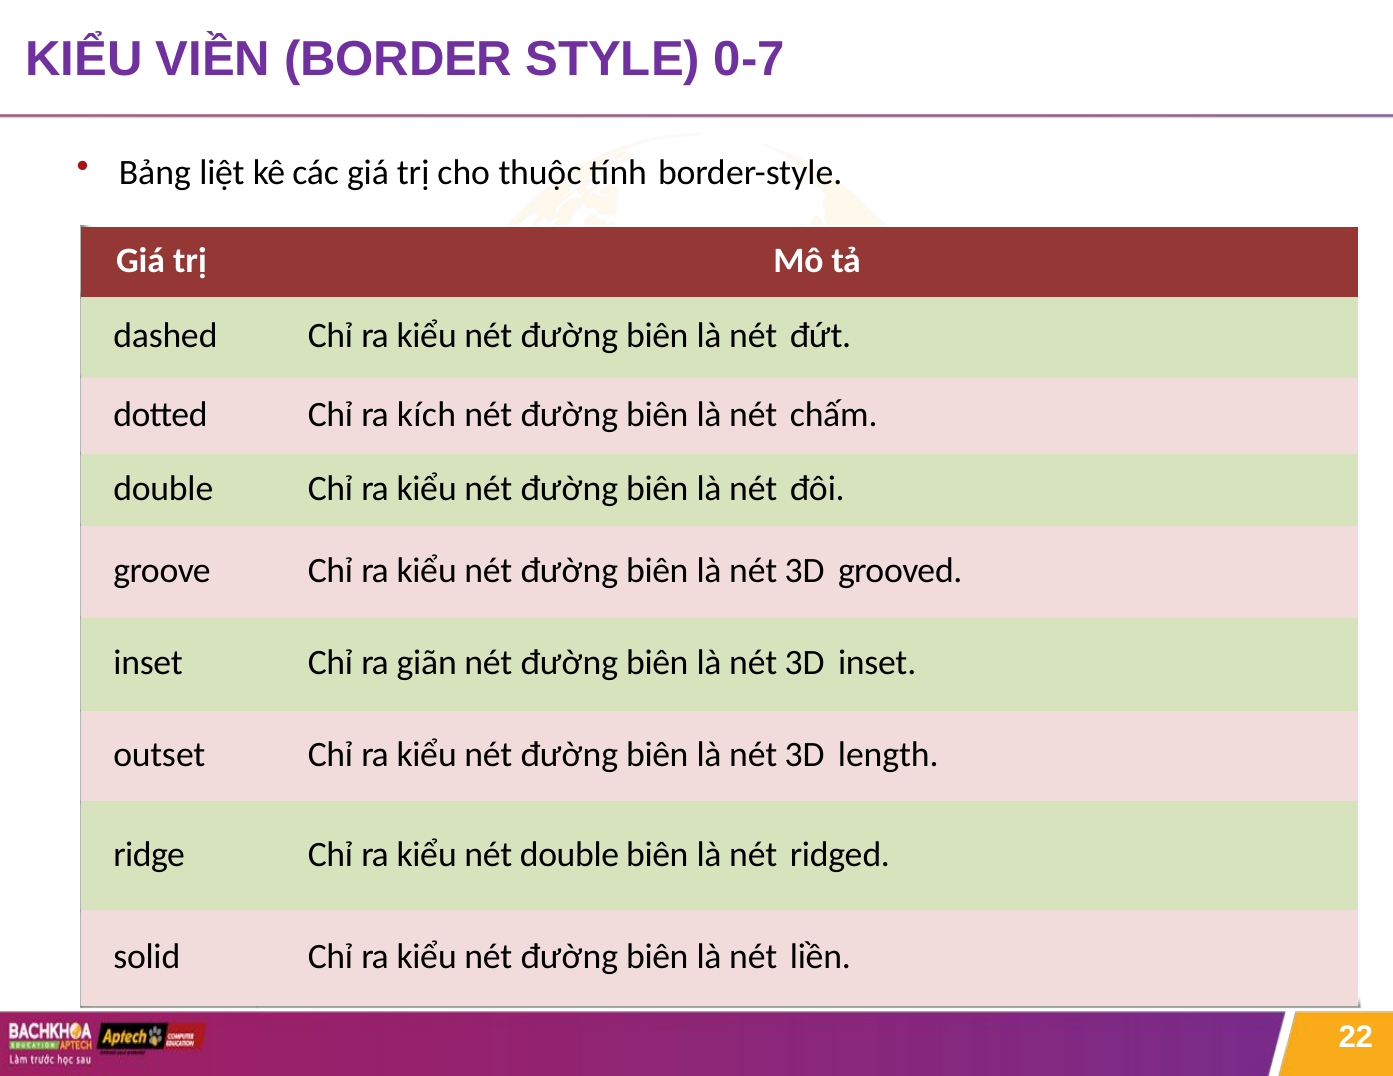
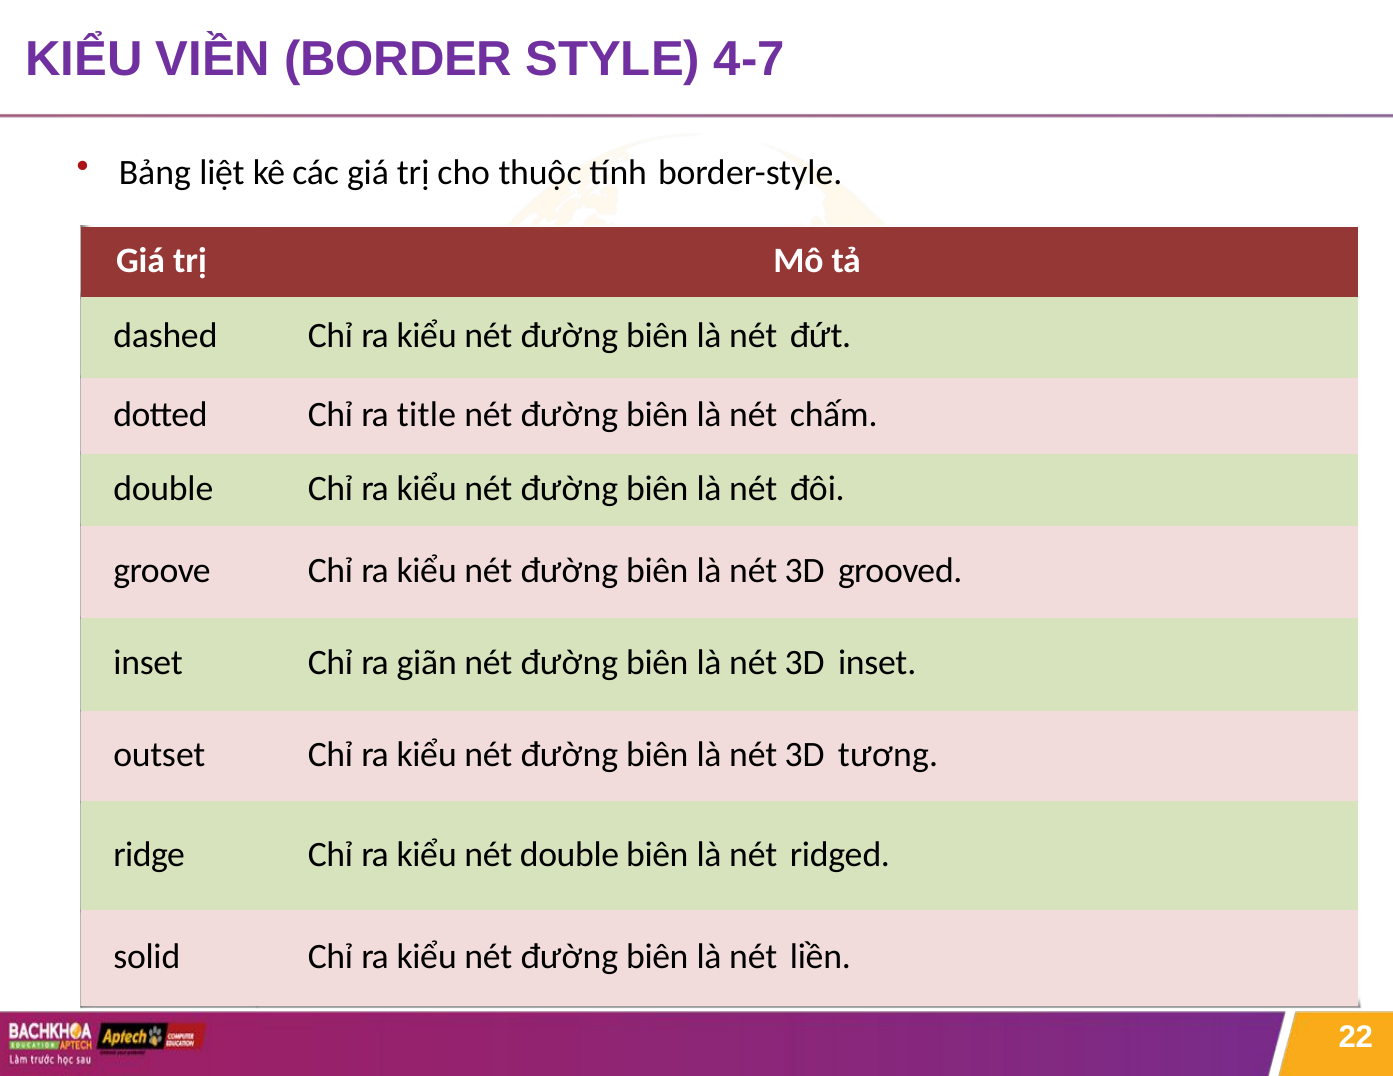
0-7: 0-7 -> 4-7
kích: kích -> title
length: length -> tương
